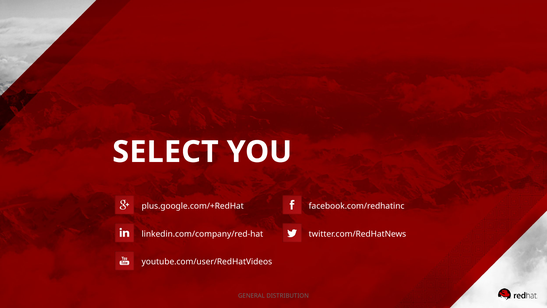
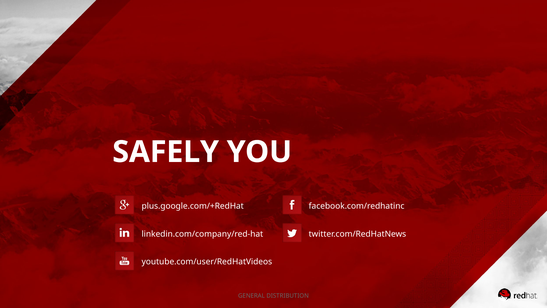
SELECT: SELECT -> SAFELY
